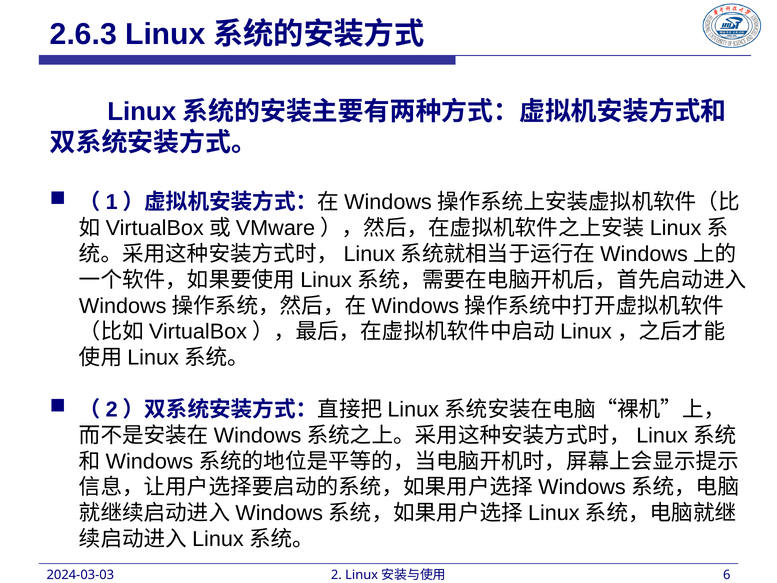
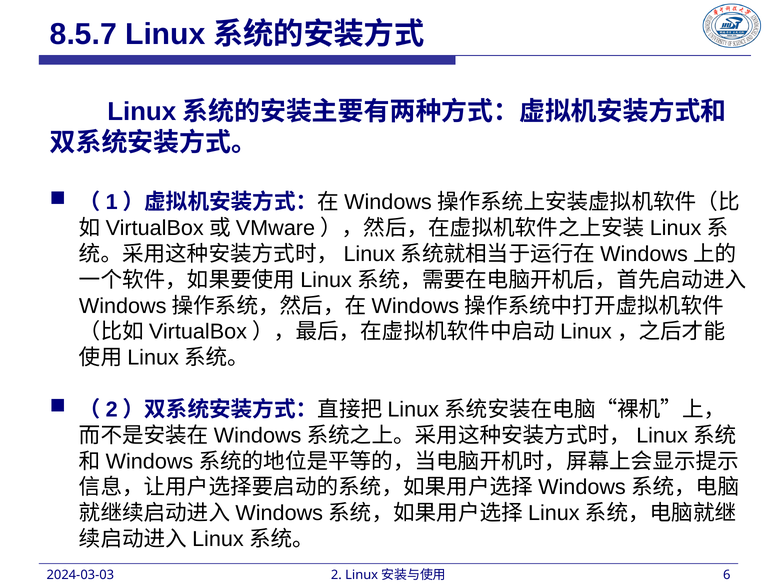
2.6.3: 2.6.3 -> 8.5.7
